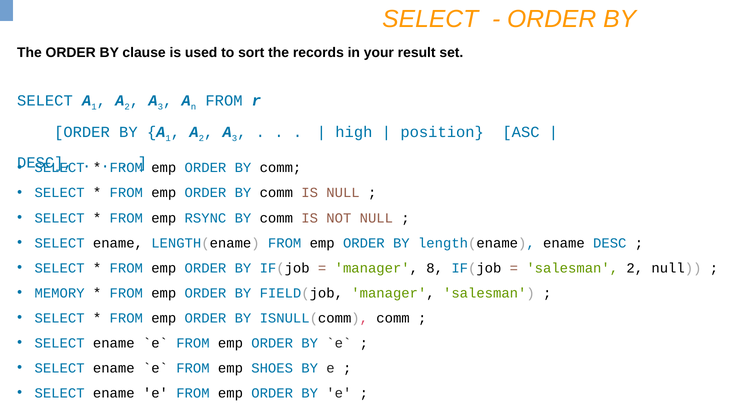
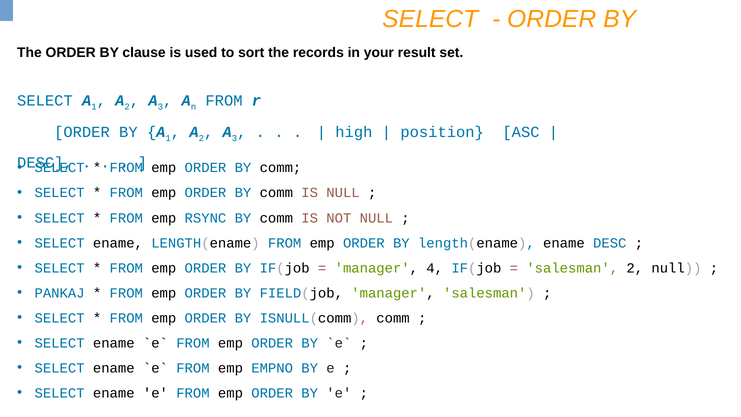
8: 8 -> 4
MEMORY: MEMORY -> PANKAJ
SHOES: SHOES -> EMPNO
